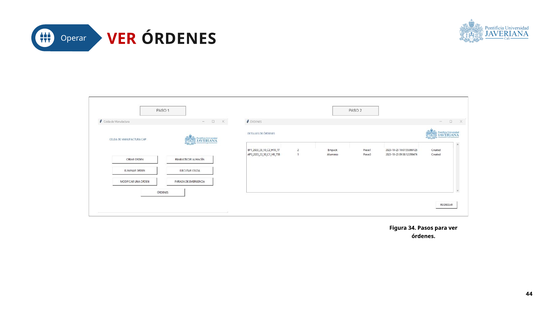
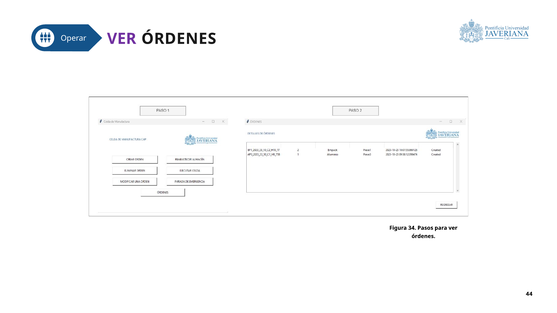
VER at (122, 39) colour: red -> purple
